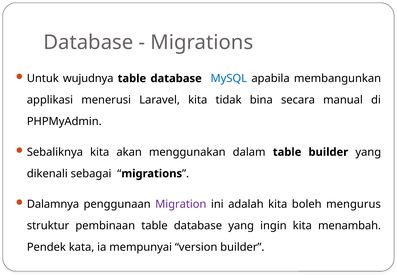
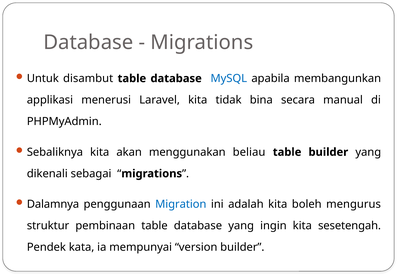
wujudnya: wujudnya -> disambut
dalam: dalam -> beliau
Migration colour: purple -> blue
menambah: menambah -> sesetengah
